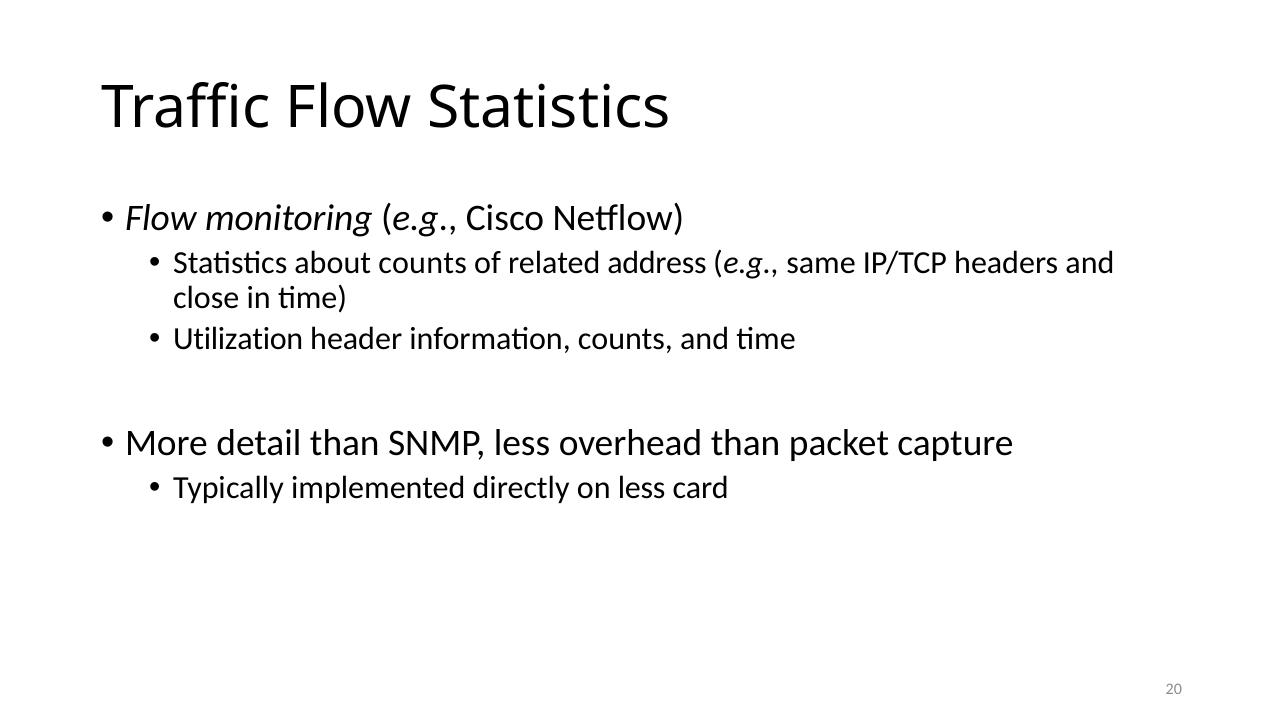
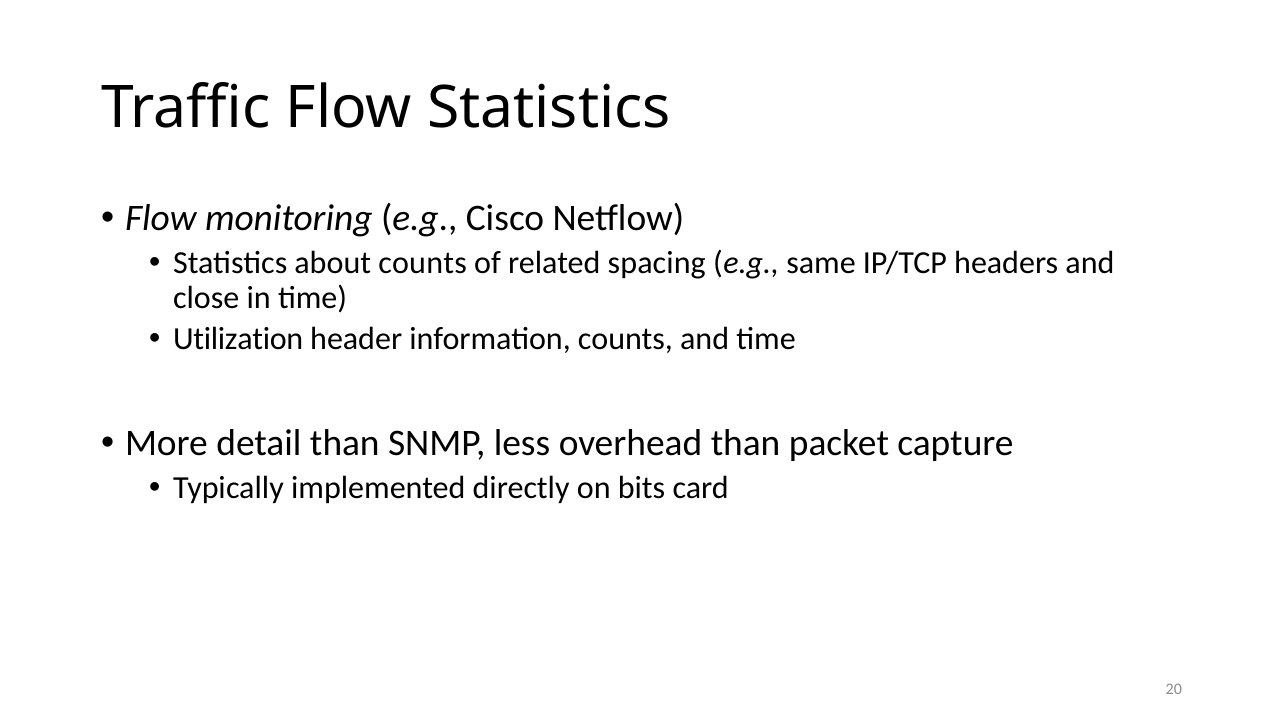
address: address -> spacing
on less: less -> bits
